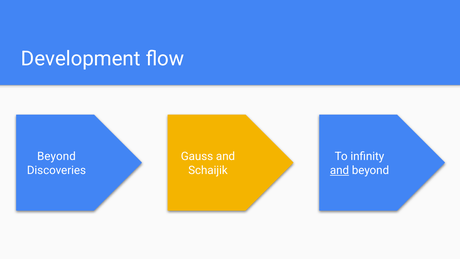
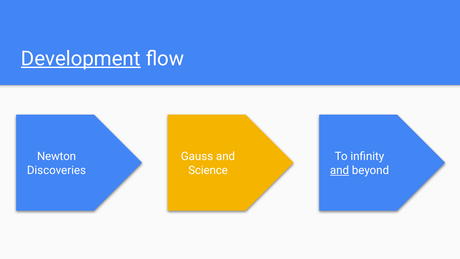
Development underline: none -> present
Beyond at (56, 156): Beyond -> Newton
Schaijik: Schaijik -> Science
